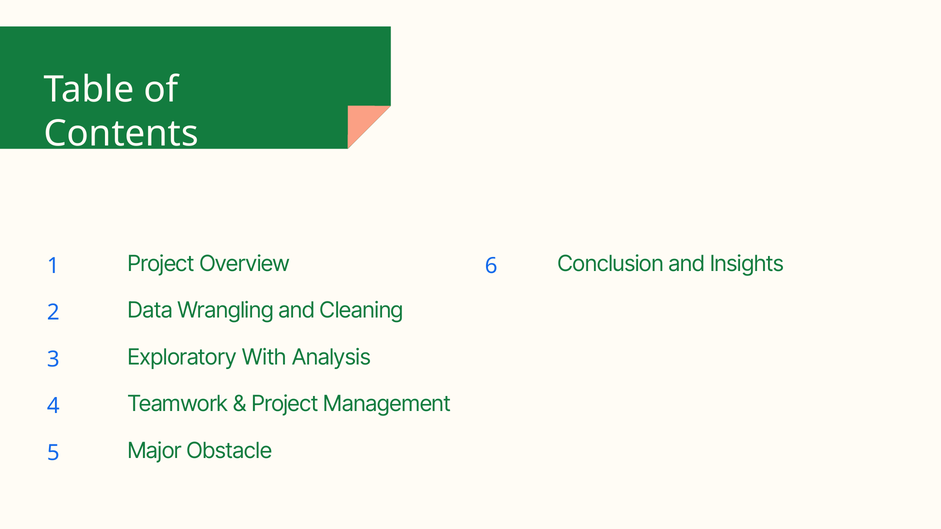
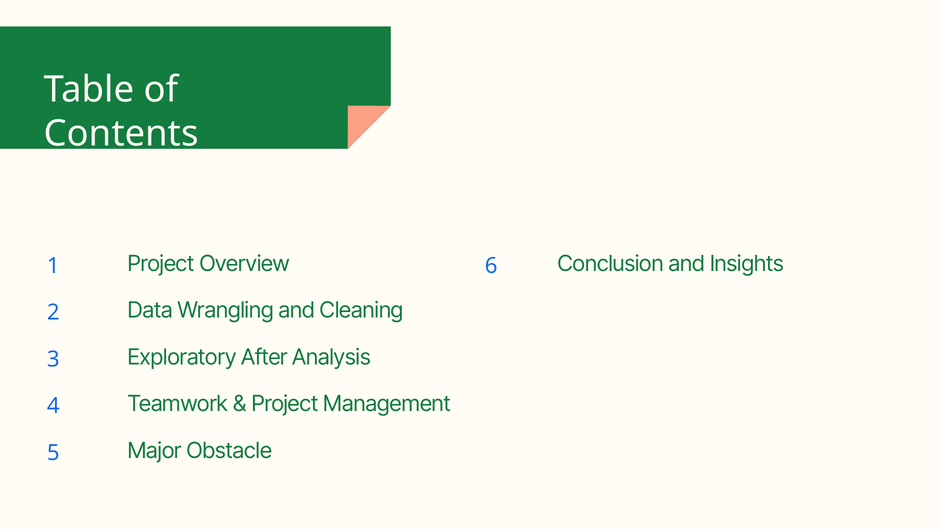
With: With -> After
